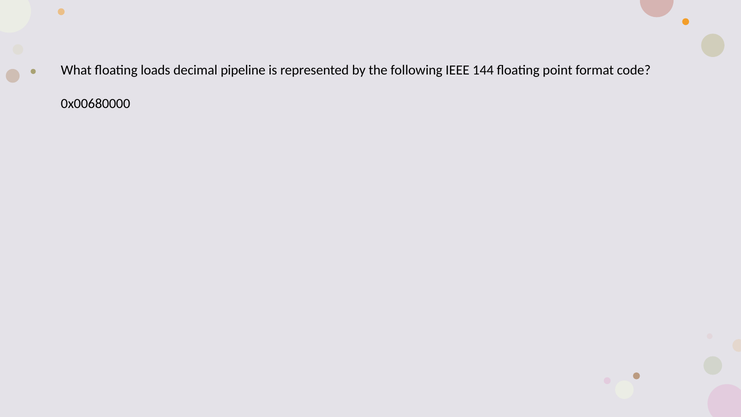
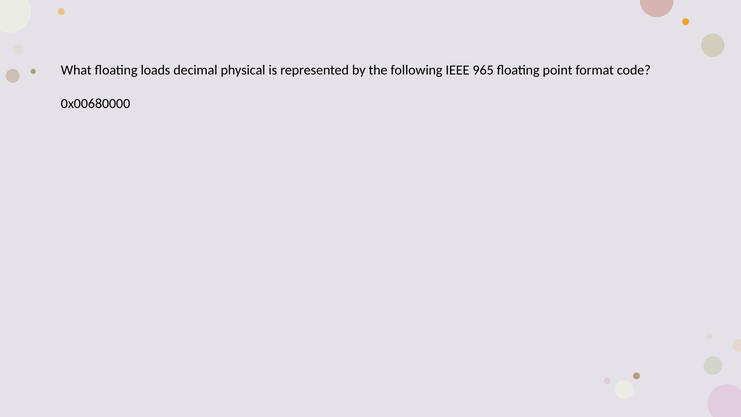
pipeline: pipeline -> physical
144: 144 -> 965
